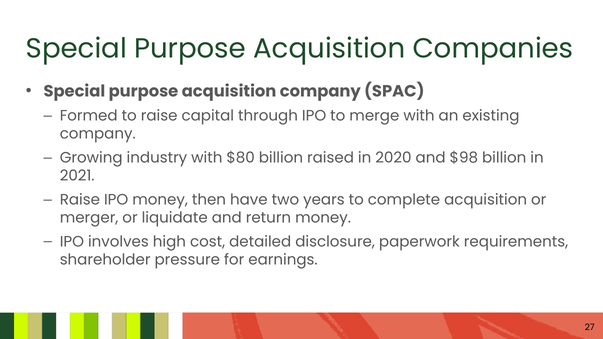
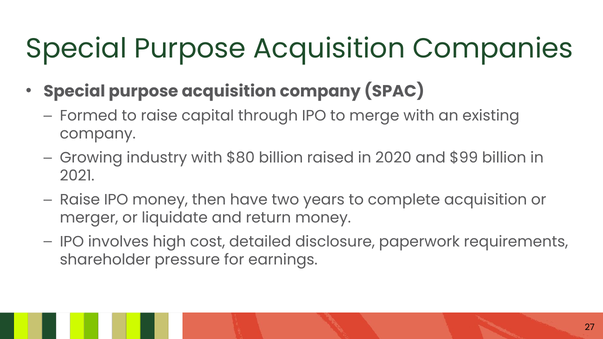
$98: $98 -> $99
